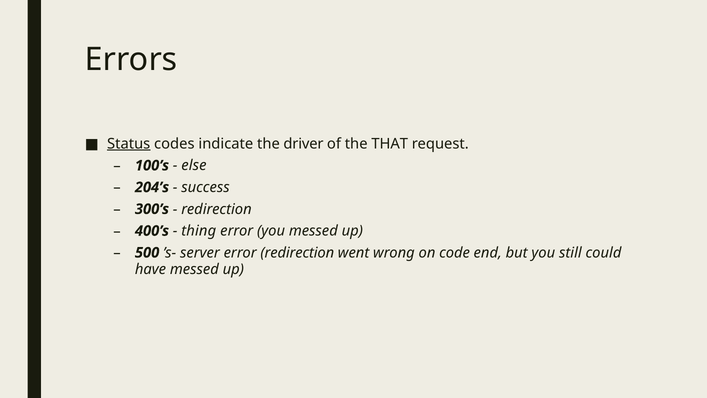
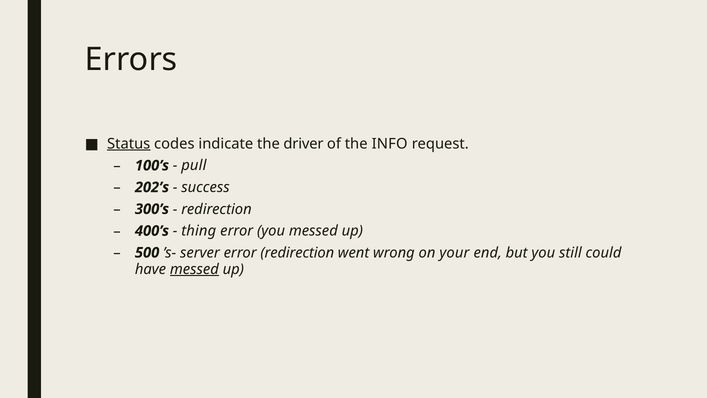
THAT: THAT -> INFO
else: else -> pull
204’s: 204’s -> 202’s
code: code -> your
messed at (194, 269) underline: none -> present
